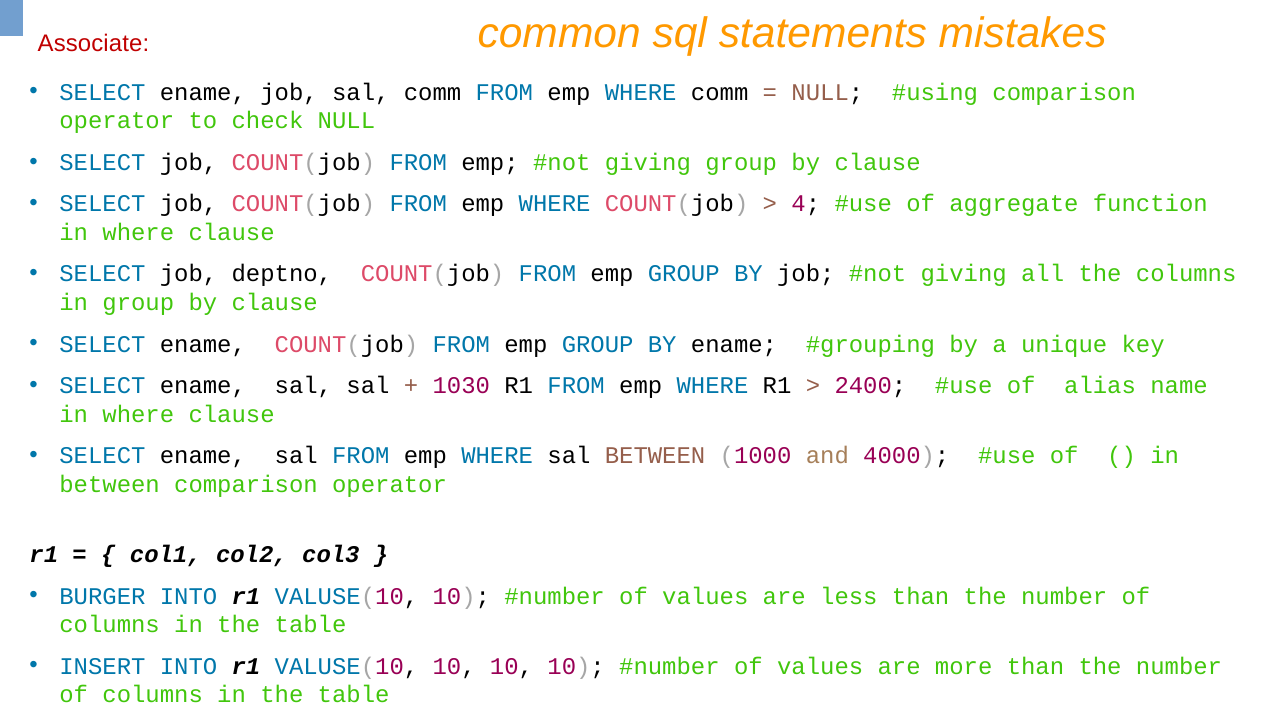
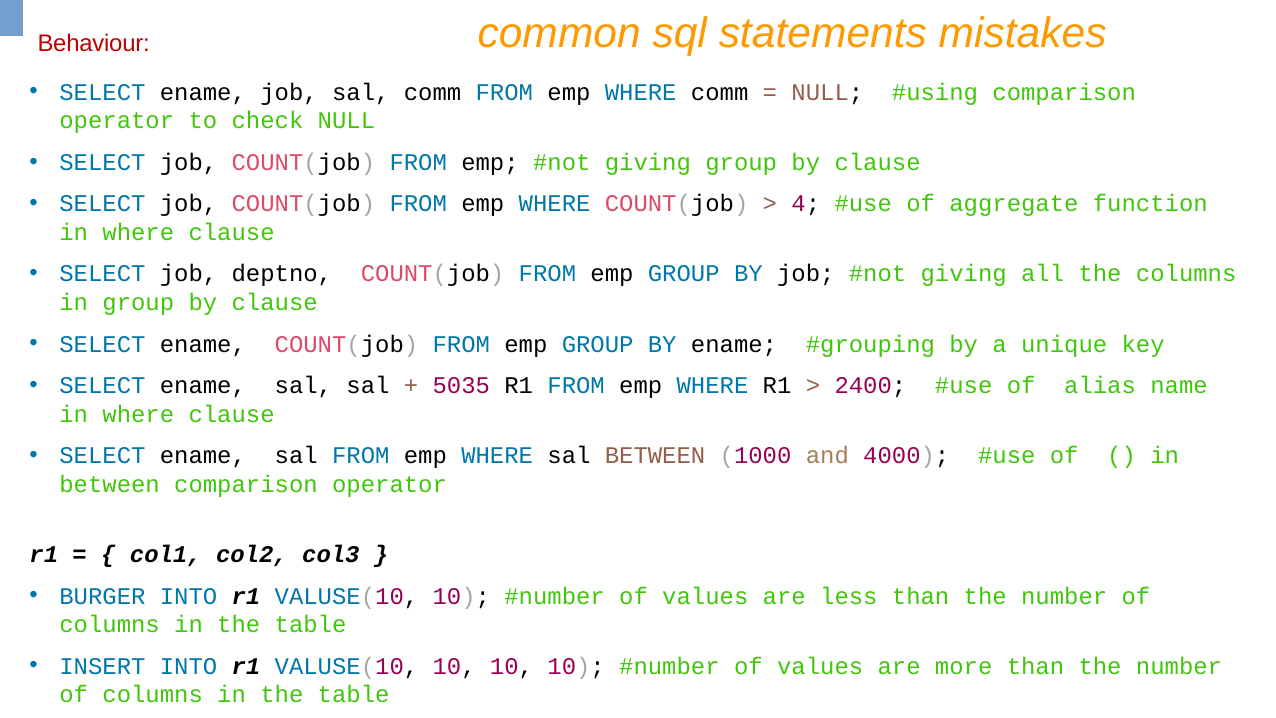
Associate: Associate -> Behaviour
1030: 1030 -> 5035
